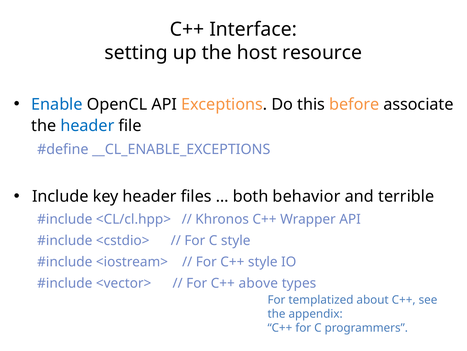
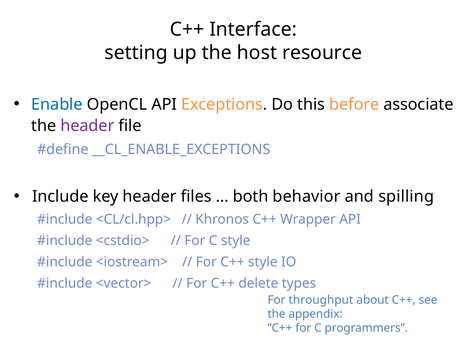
header at (87, 126) colour: blue -> purple
terrible: terrible -> spilling
above: above -> delete
templatized: templatized -> throughput
